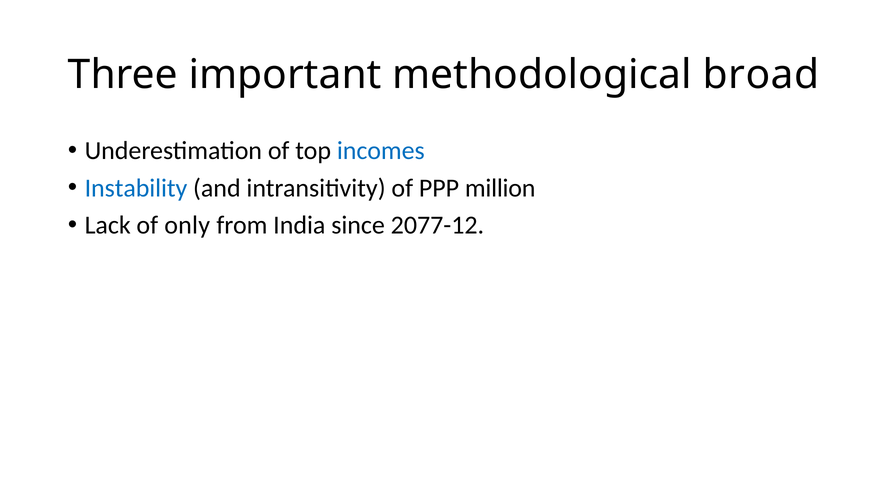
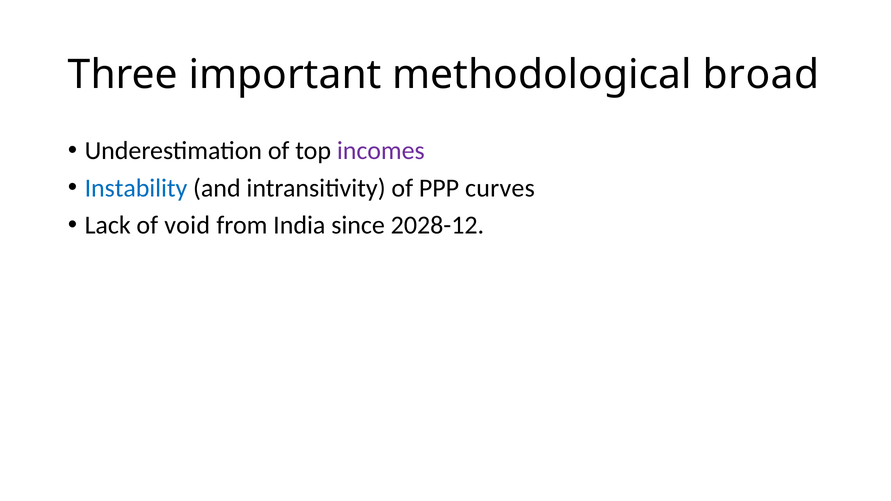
incomes colour: blue -> purple
million: million -> curves
only: only -> void
2077-12: 2077-12 -> 2028-12
